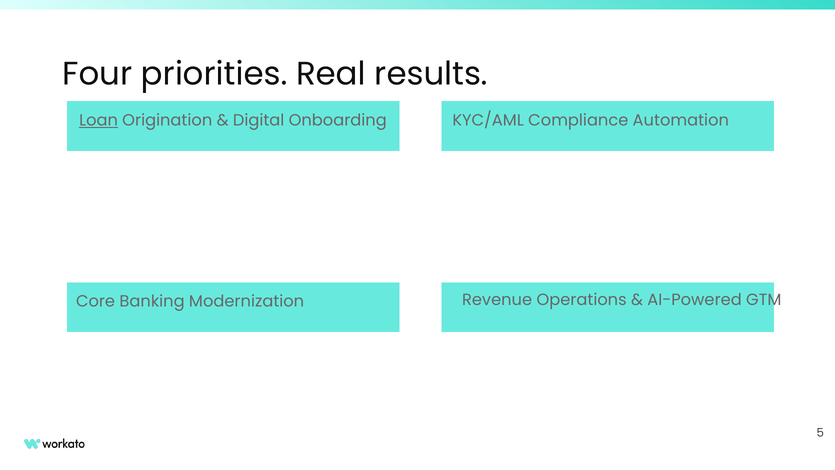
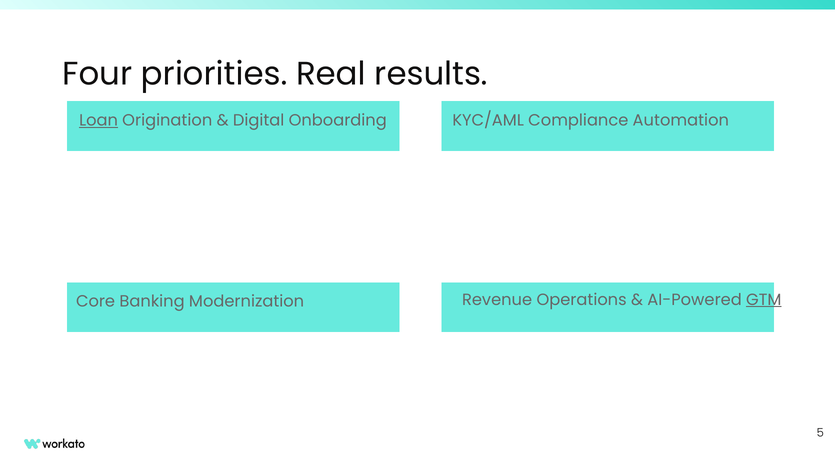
GTM underline: none -> present
